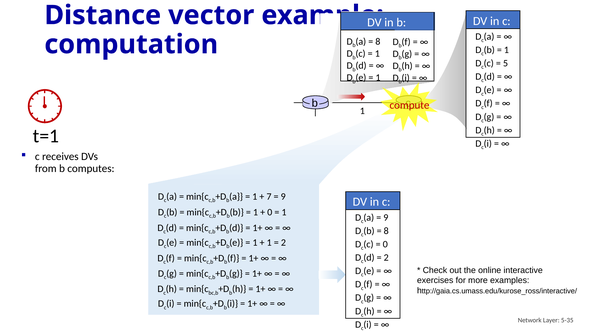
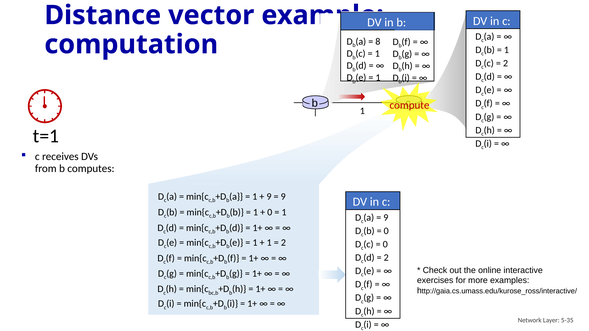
5 at (506, 63): 5 -> 2
7 at (269, 197): 7 -> 9
8 at (386, 231): 8 -> 0
